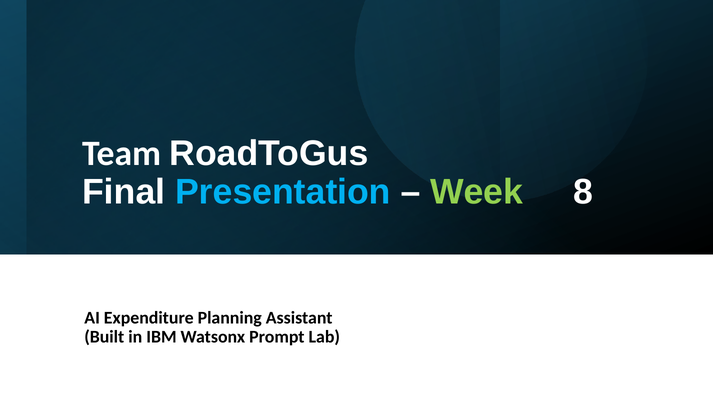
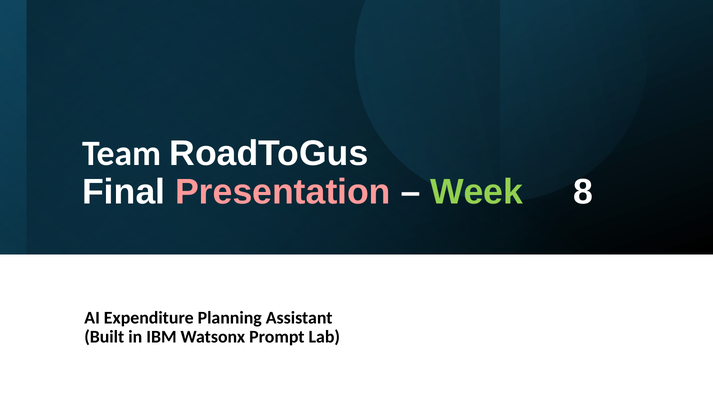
Presentation colour: light blue -> pink
